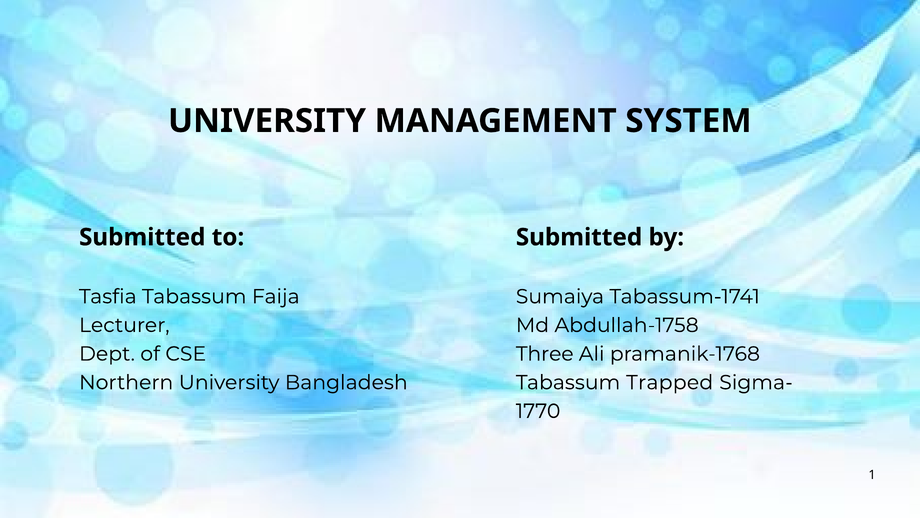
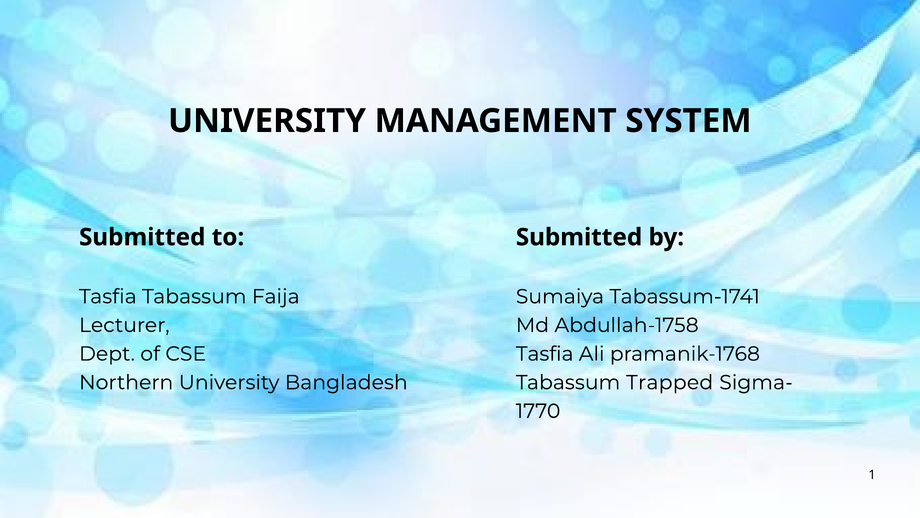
Three at (545, 354): Three -> Tasfia
